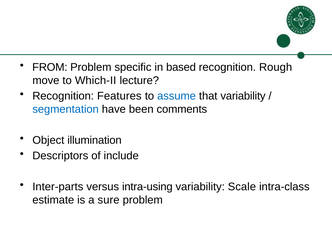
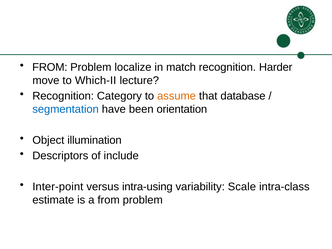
specific: specific -> localize
based: based -> match
Rough: Rough -> Harder
Features: Features -> Category
assume colour: blue -> orange
that variability: variability -> database
comments: comments -> orientation
Inter-parts: Inter-parts -> Inter-point
a sure: sure -> from
